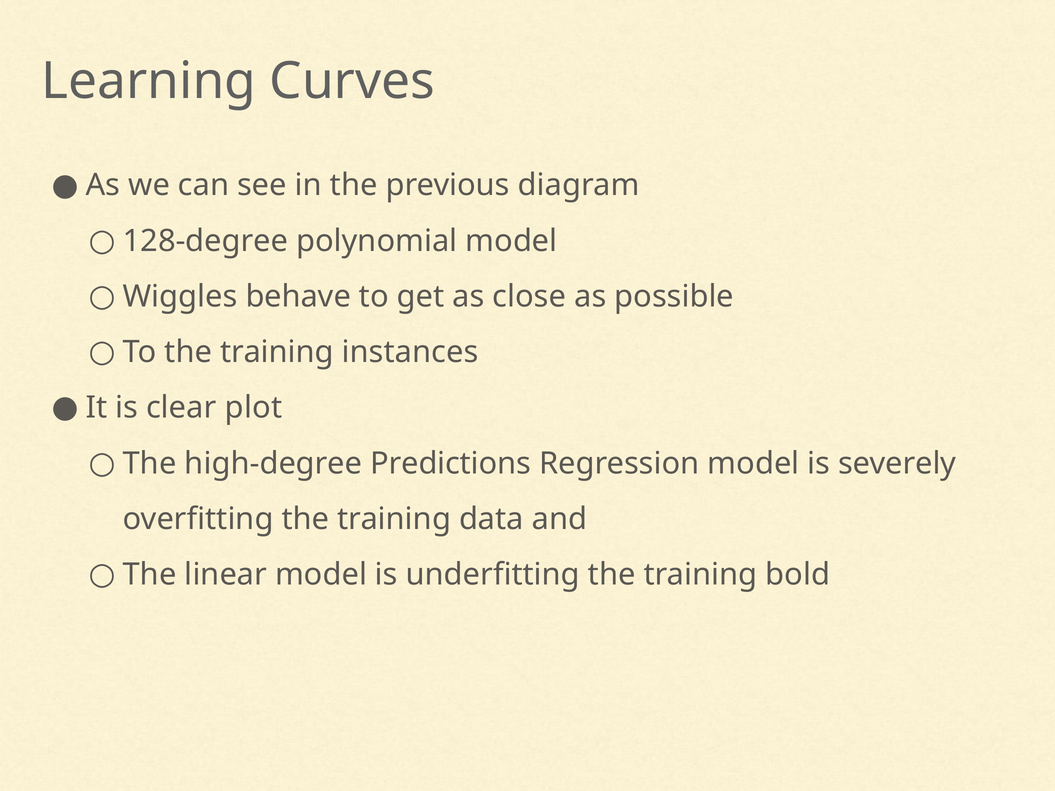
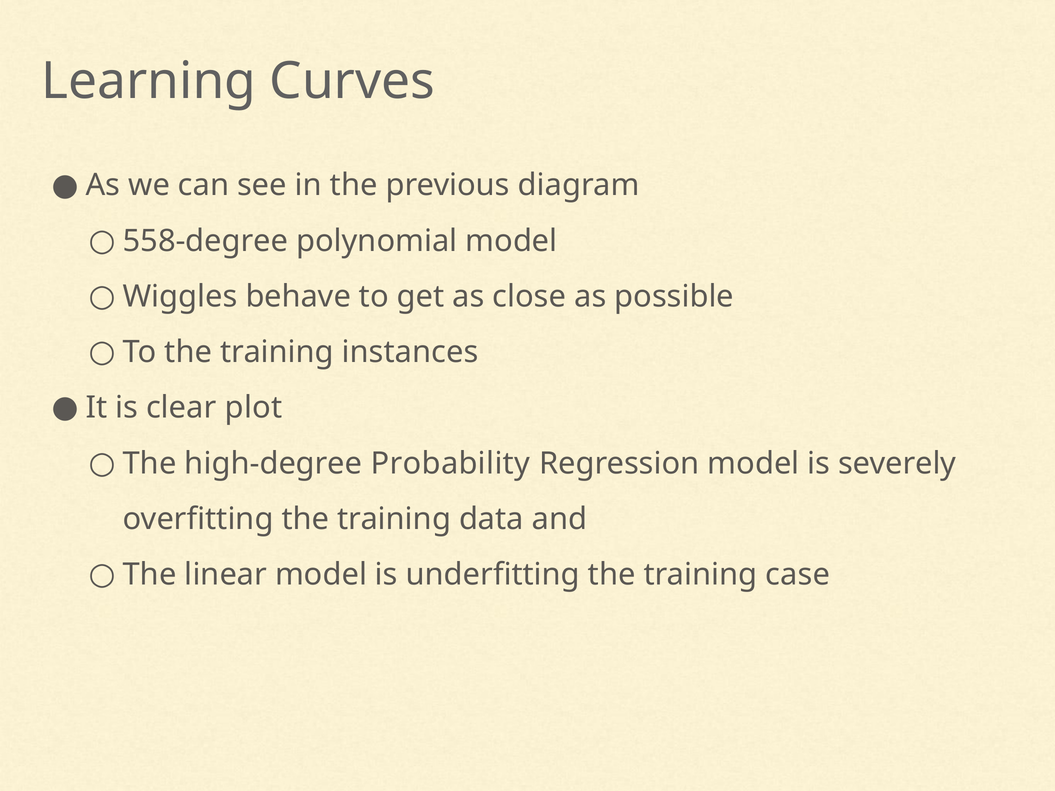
128-degree: 128-degree -> 558-degree
Predictions: Predictions -> Probability
bold: bold -> case
